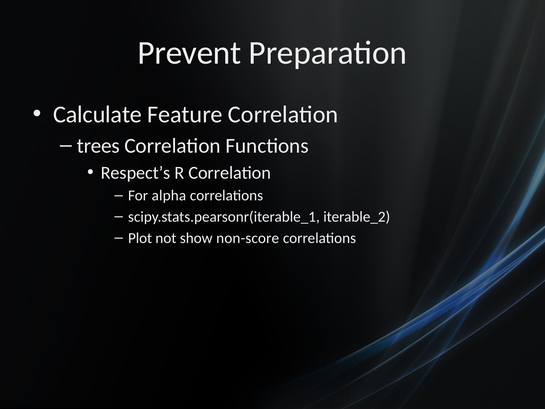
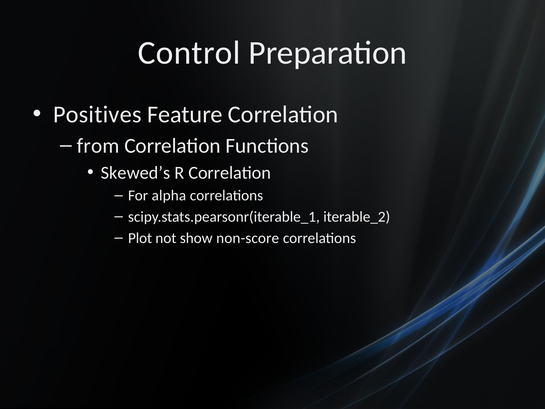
Prevent: Prevent -> Control
Calculate: Calculate -> Positives
trees: trees -> from
Respect’s: Respect’s -> Skewed’s
